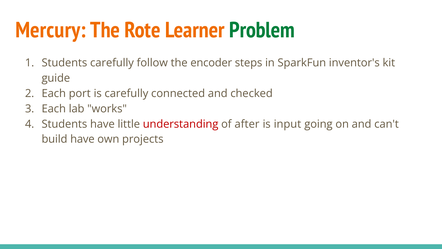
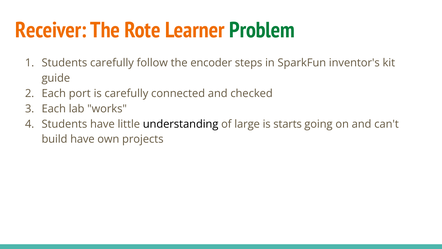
Mercury: Mercury -> Receiver
understanding colour: red -> black
after: after -> large
input: input -> starts
